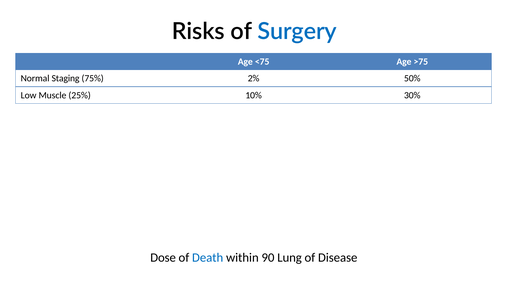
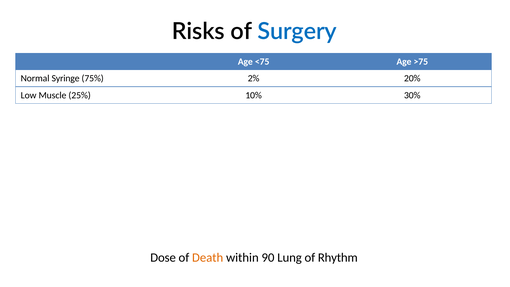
Staging: Staging -> Syringe
50%: 50% -> 20%
Death colour: blue -> orange
Disease: Disease -> Rhythm
